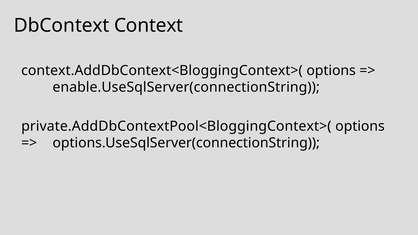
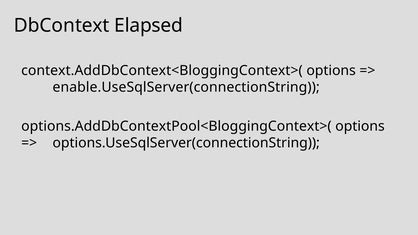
Context: Context -> Elapsed
private.AddDbContextPool<BloggingContext>(: private.AddDbContextPool<BloggingContext>( -> options.AddDbContextPool<BloggingContext>(
